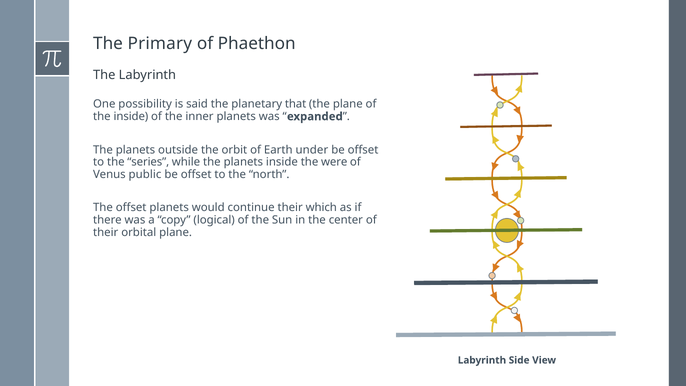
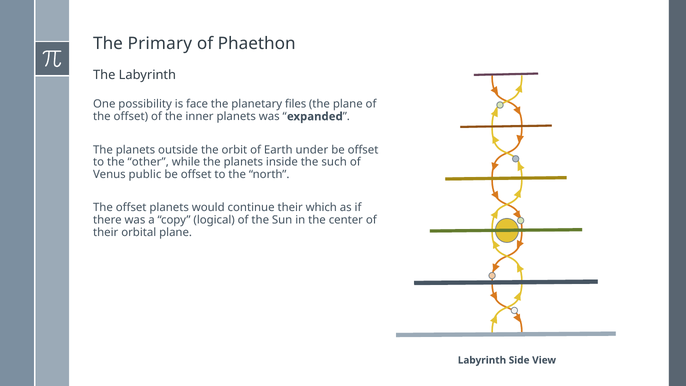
said: said -> face
that: that -> files
inside at (131, 116): inside -> offset
series: series -> other
were: were -> such
